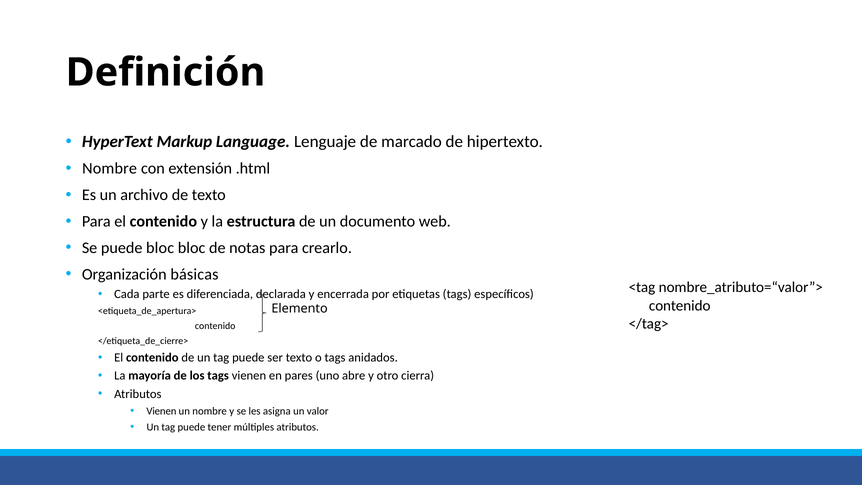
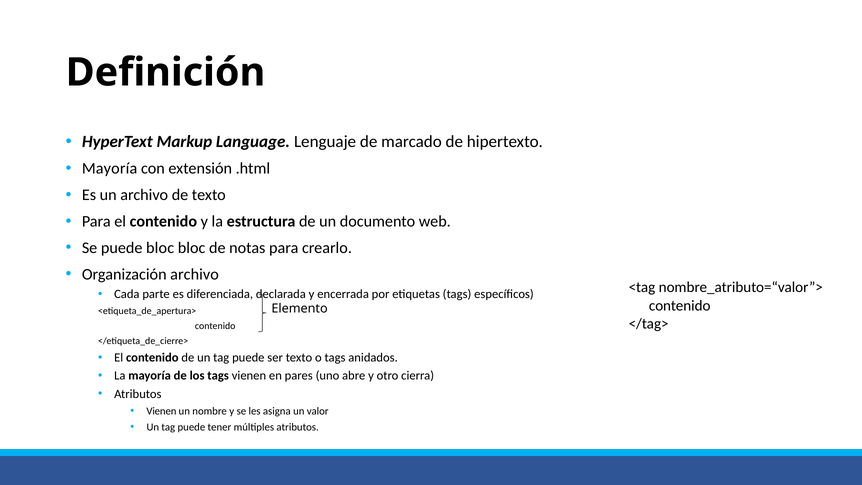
Nombre at (110, 168): Nombre -> Mayoría
Organización básicas: básicas -> archivo
